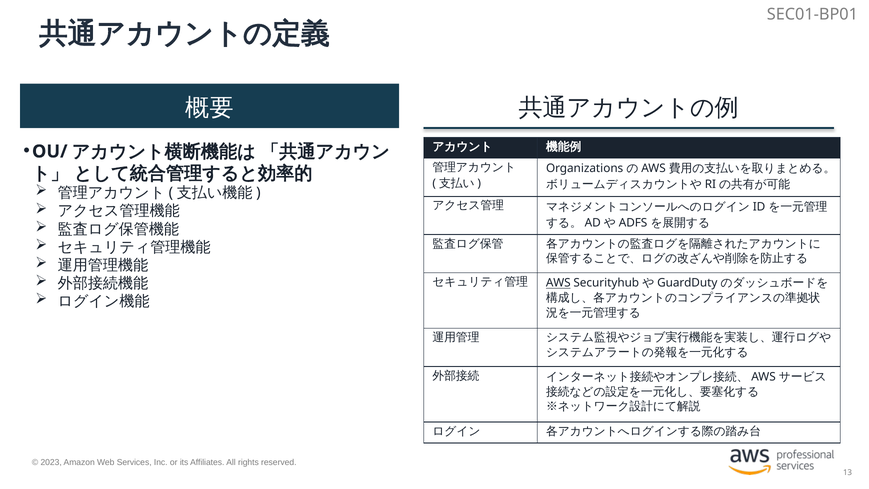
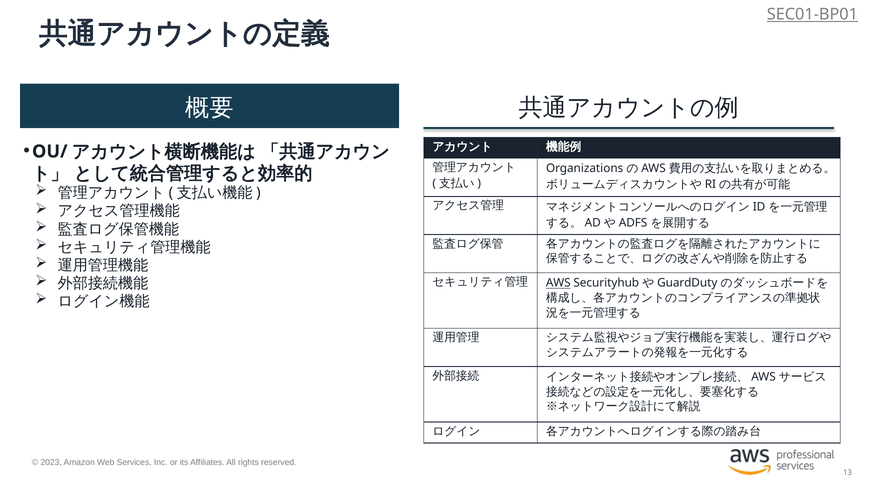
SEC01-BP01 underline: none -> present
